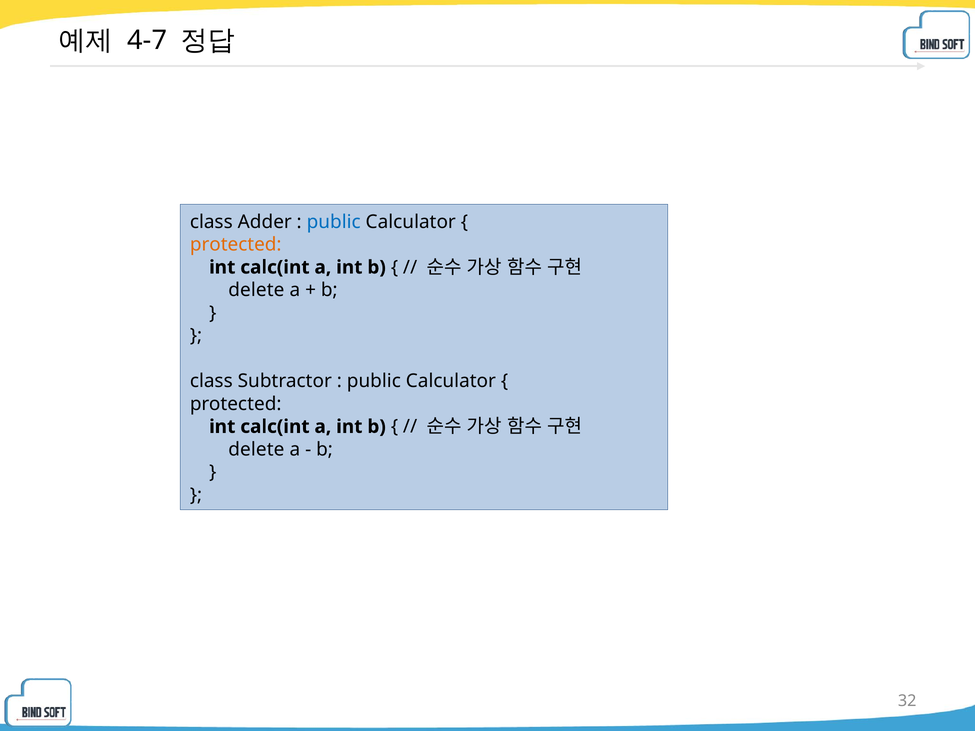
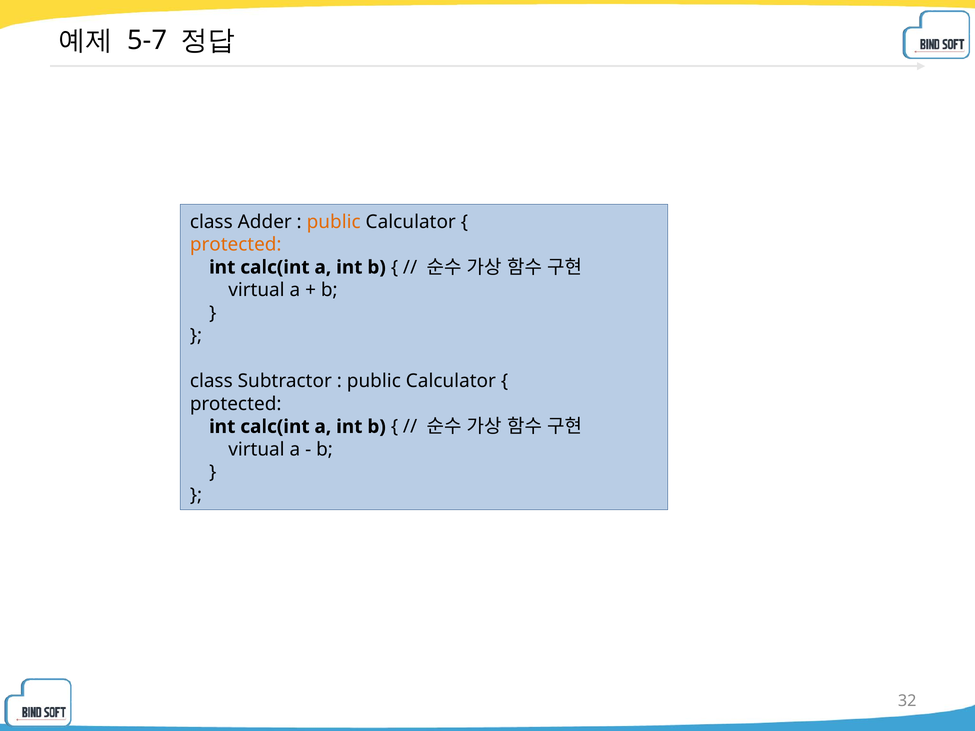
4-7: 4-7 -> 5-7
public at (334, 222) colour: blue -> orange
delete at (256, 290): delete -> virtual
delete at (256, 450): delete -> virtual
